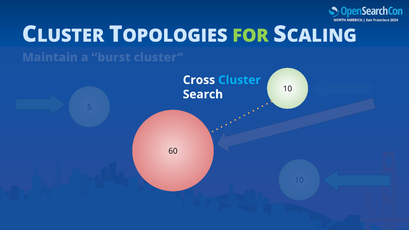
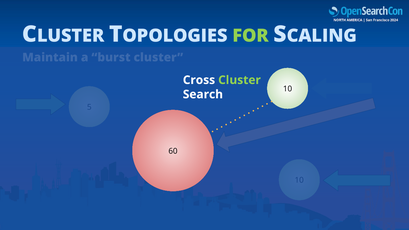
Cluster at (240, 80) colour: light blue -> light green
